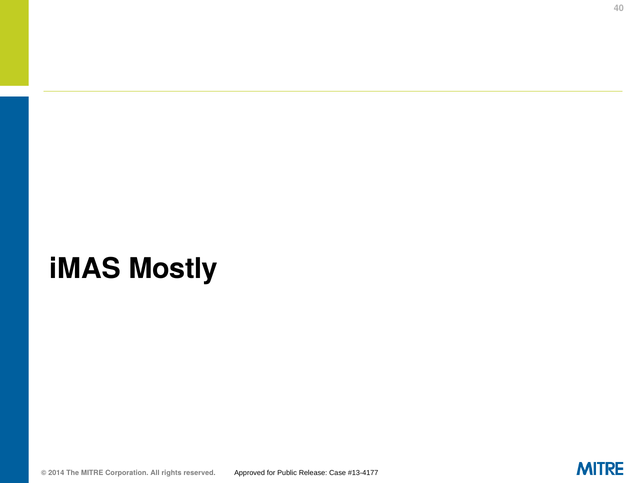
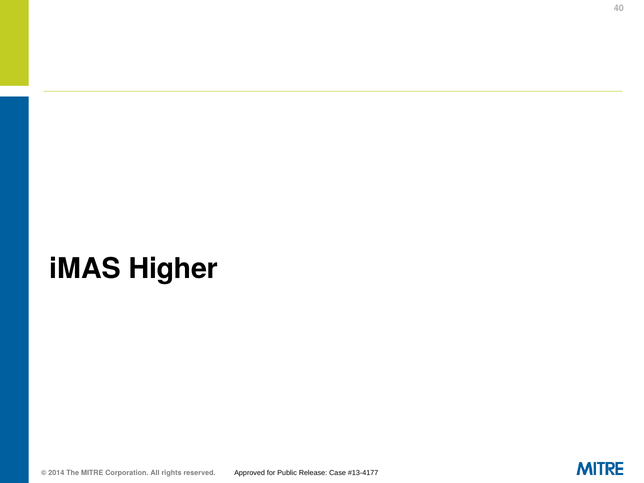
Mostly: Mostly -> Higher
